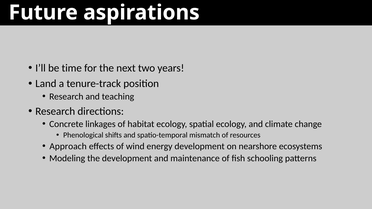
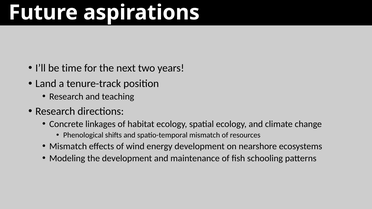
Approach at (68, 146): Approach -> Mismatch
